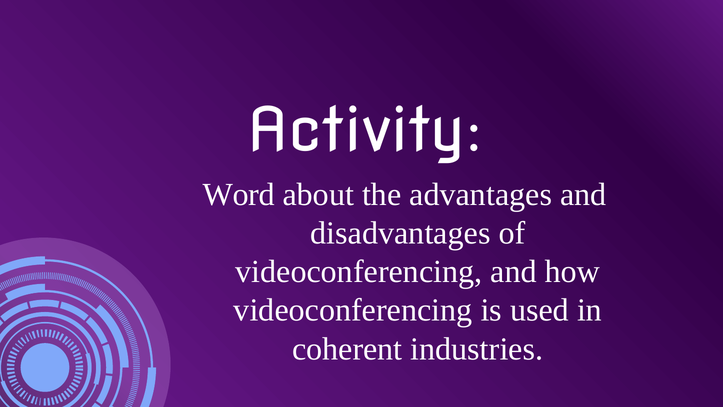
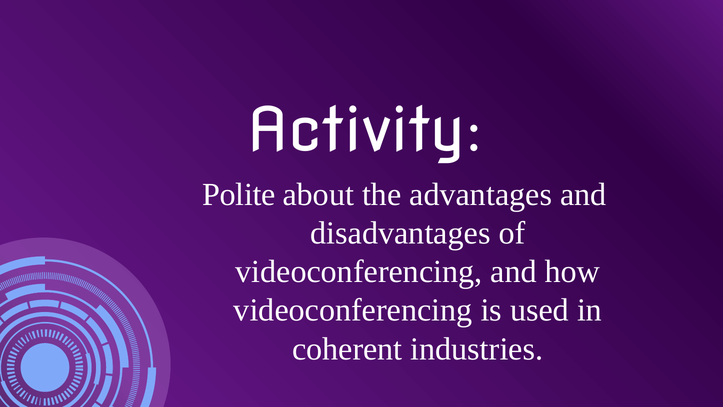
Word: Word -> Polite
